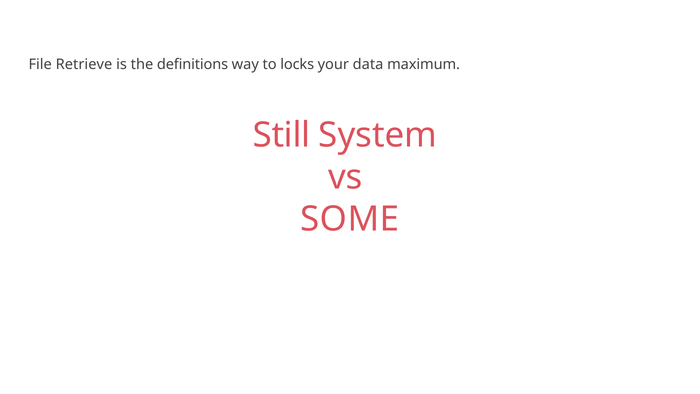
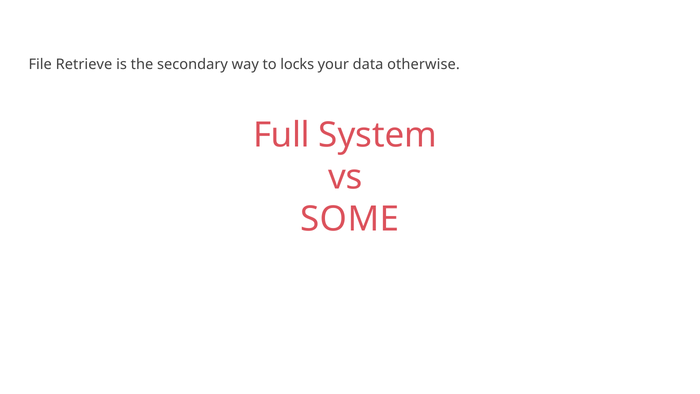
definitions: definitions -> secondary
maximum: maximum -> otherwise
Still: Still -> Full
